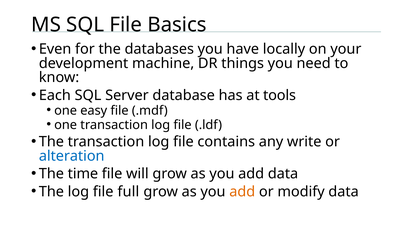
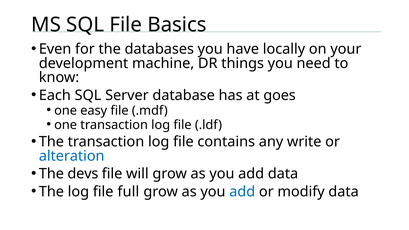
tools: tools -> goes
time: time -> devs
add at (242, 192) colour: orange -> blue
